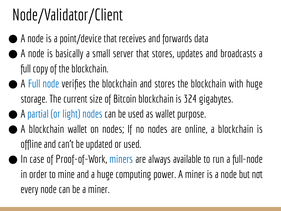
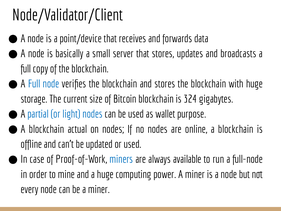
blockchain wallet: wallet -> actual
